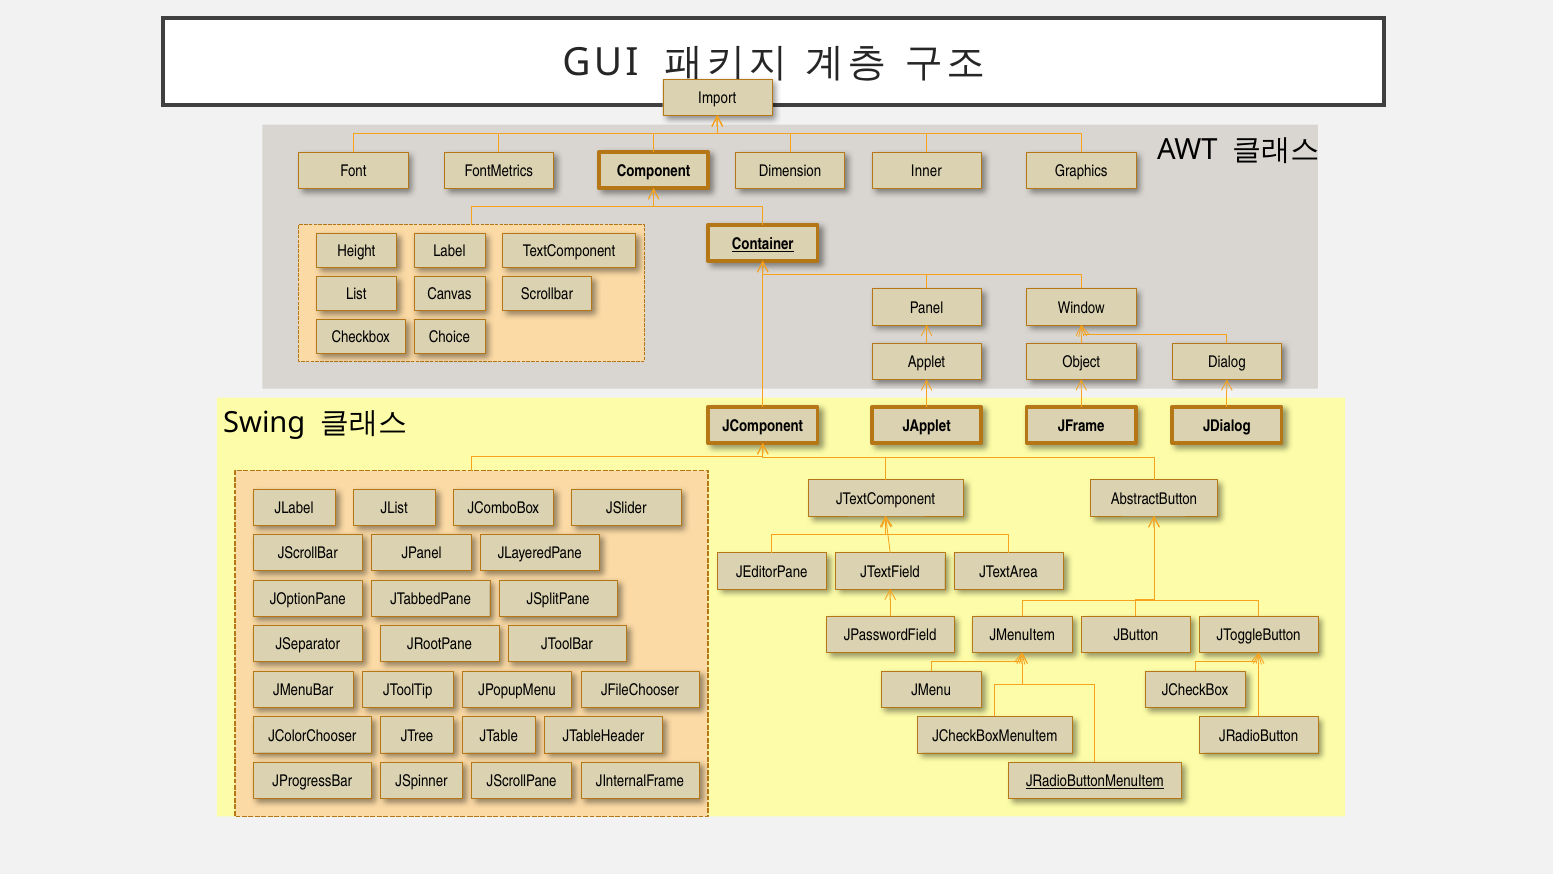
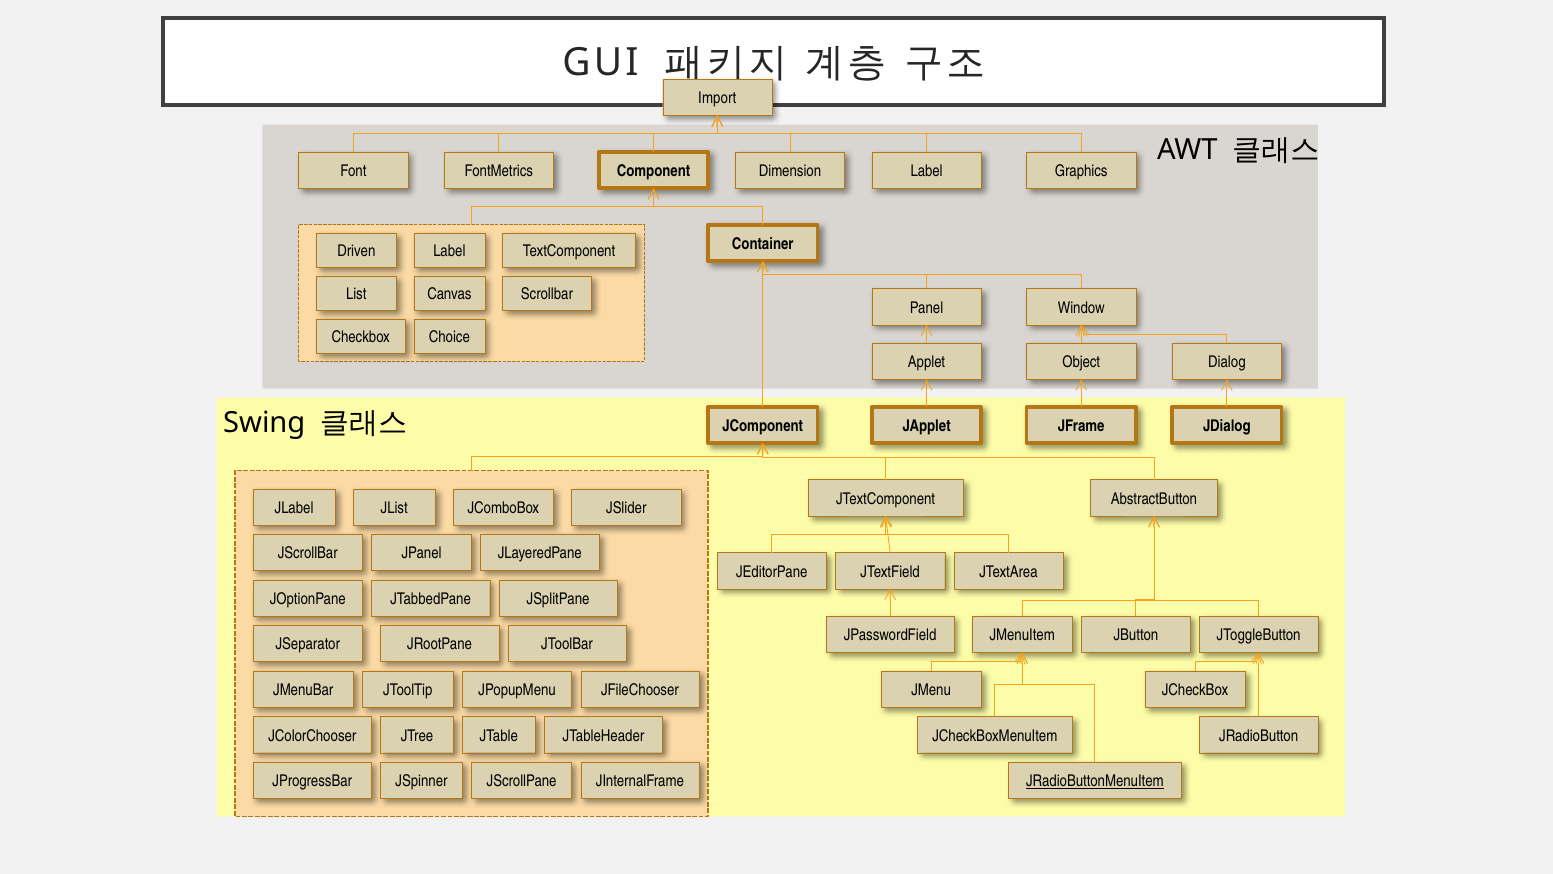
Dimension Inner: Inner -> Label
Container underline: present -> none
Height: Height -> Driven
